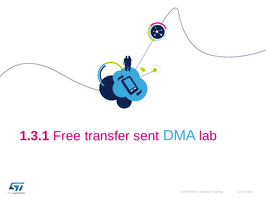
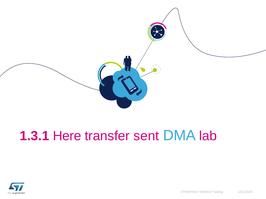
Free: Free -> Here
